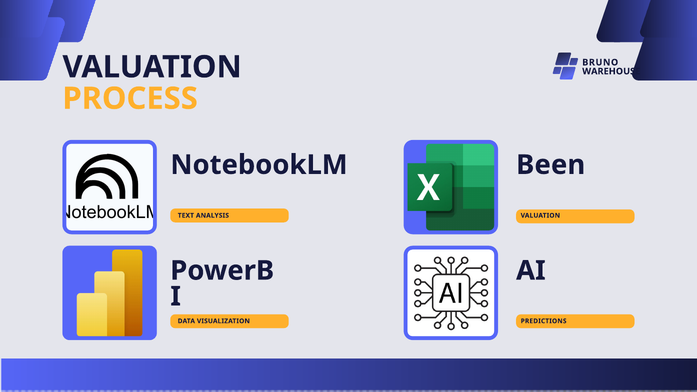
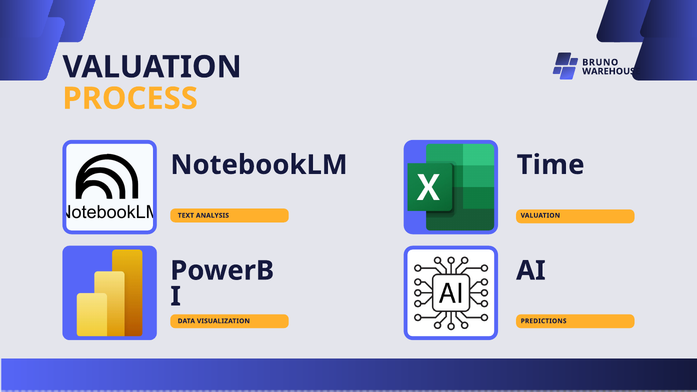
Been: Been -> Time
